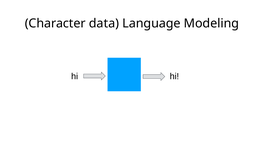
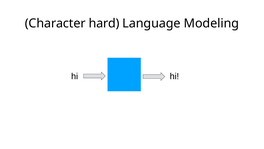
data: data -> hard
